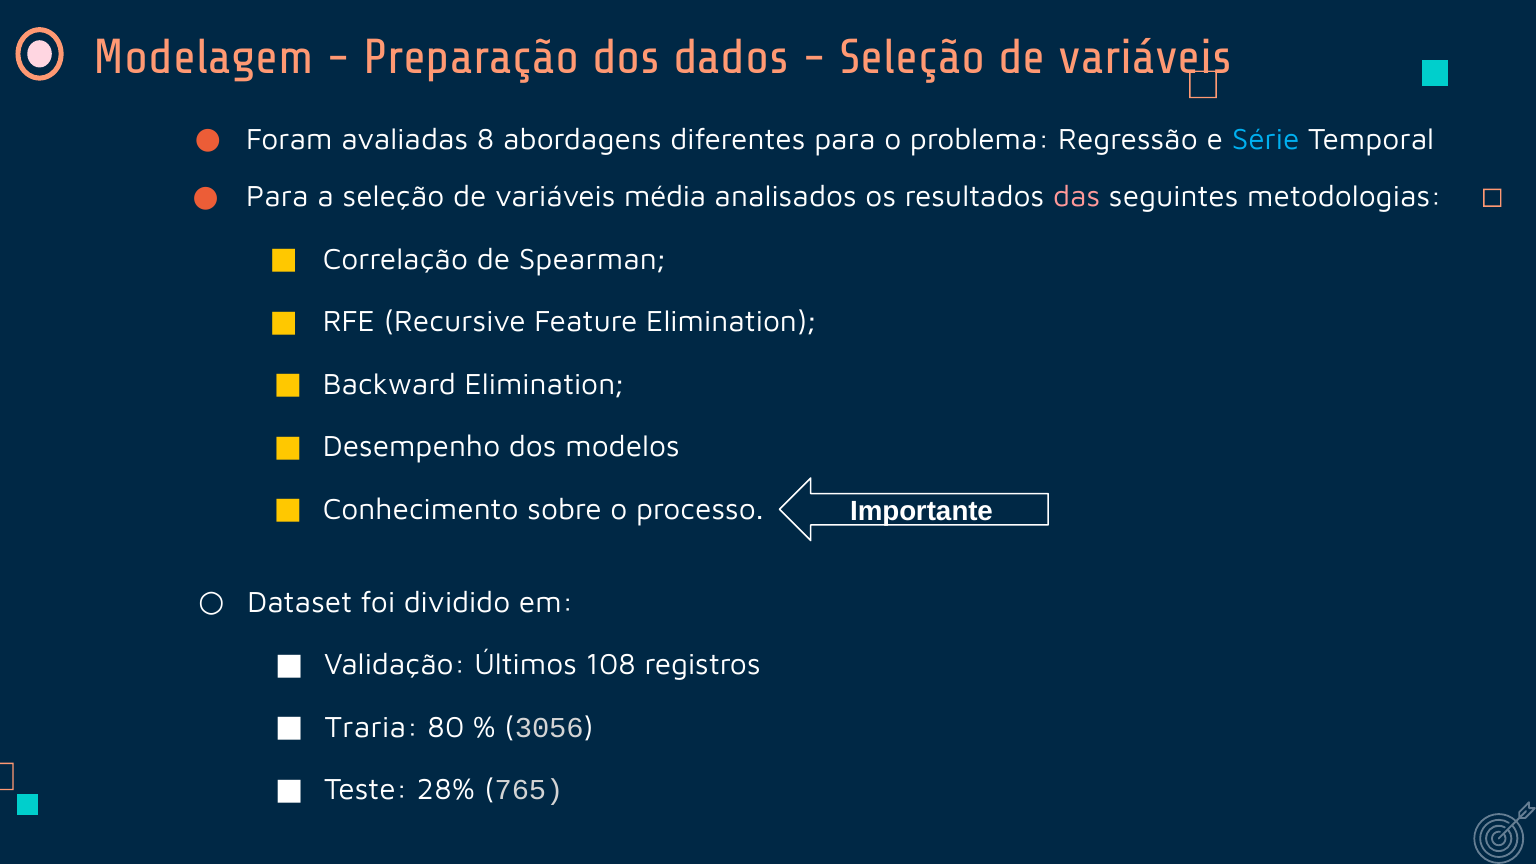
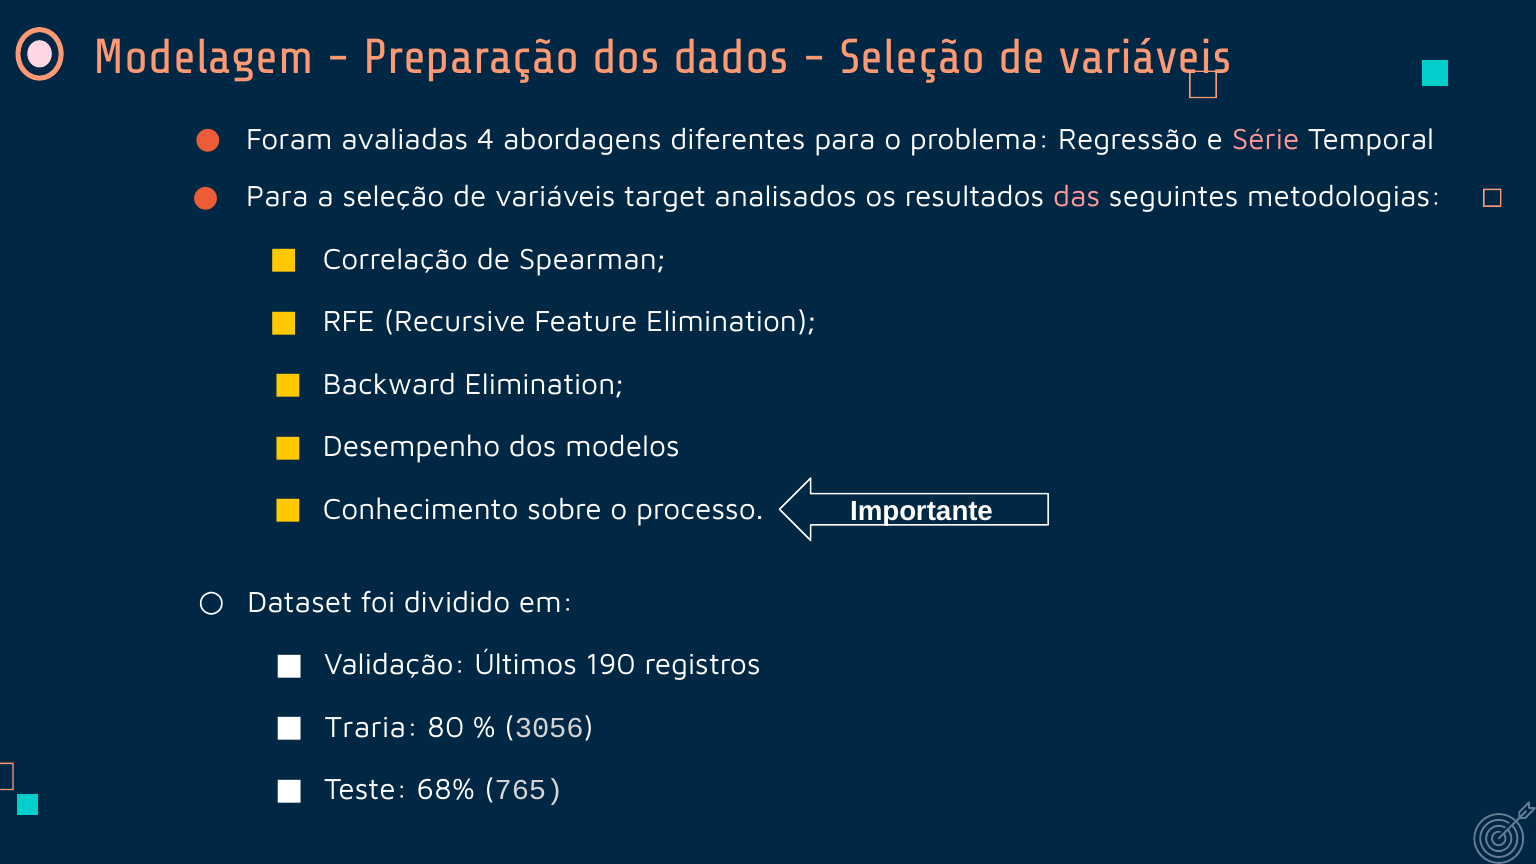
8: 8 -> 4
Série colour: light blue -> pink
média: média -> target
108: 108 -> 190
28%: 28% -> 68%
